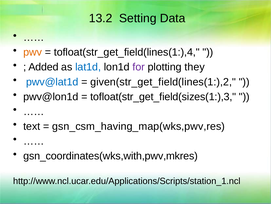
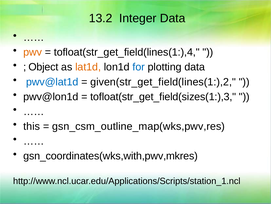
Setting: Setting -> Integer
Added: Added -> Object
lat1d colour: blue -> orange
for colour: purple -> blue
plotting they: they -> data
text: text -> this
gsn_csm_having_map(wks,pwv,res: gsn_csm_having_map(wks,pwv,res -> gsn_csm_outline_map(wks,pwv,res
